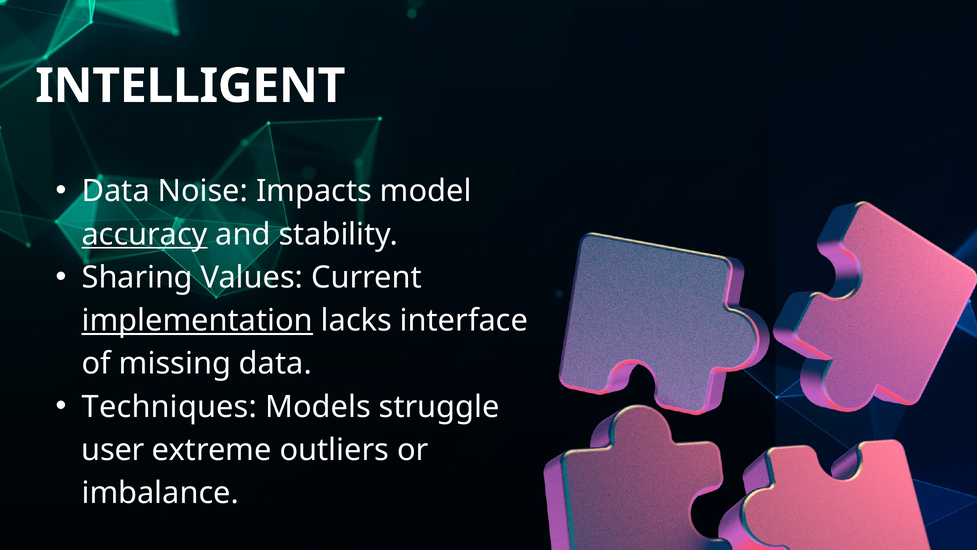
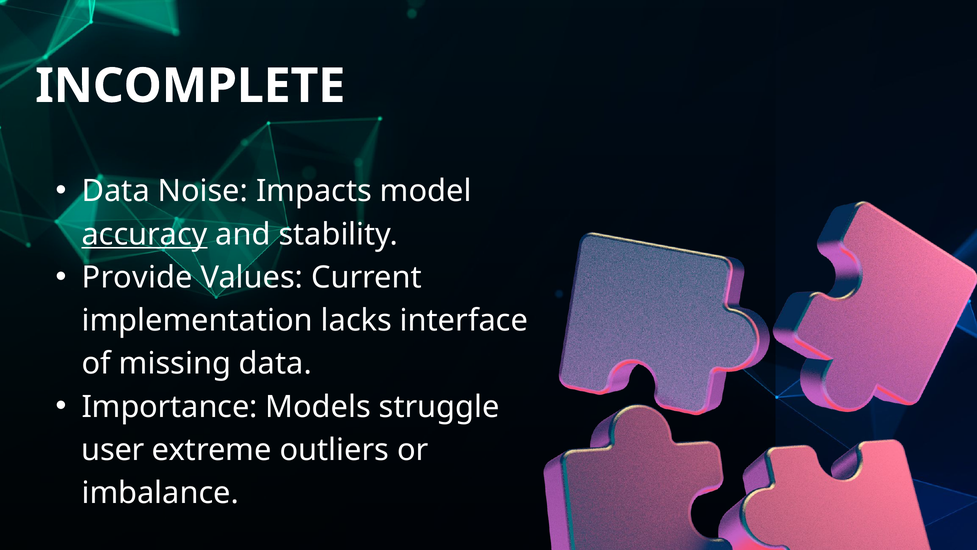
INTELLIGENT: INTELLIGENT -> INCOMPLETE
Sharing: Sharing -> Provide
implementation underline: present -> none
Techniques: Techniques -> Importance
